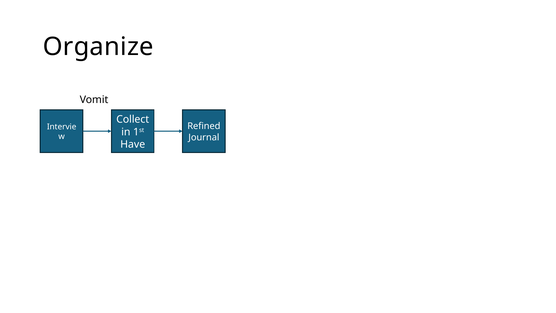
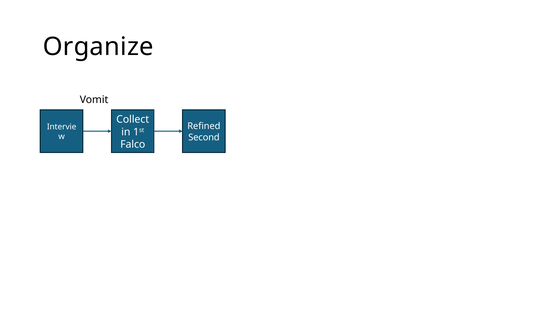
Journal: Journal -> Second
Have: Have -> Falco
